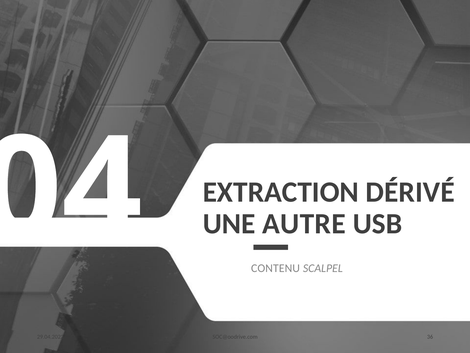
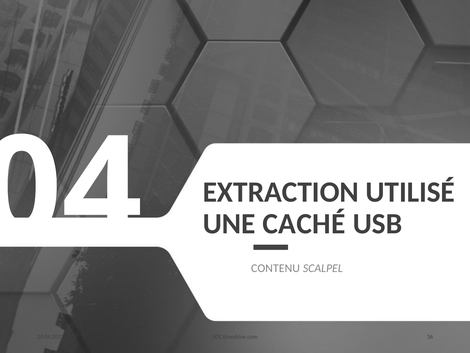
DÉRIVÉ: DÉRIVÉ -> UTILISÉ
AUTRE: AUTRE -> CACHÉ
